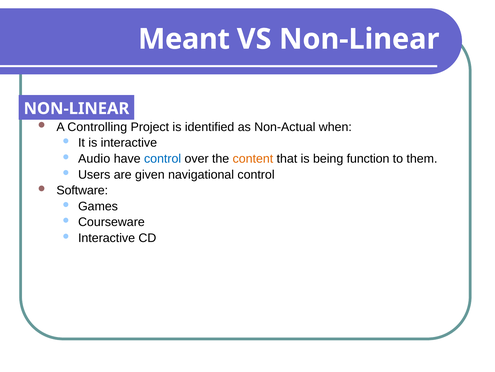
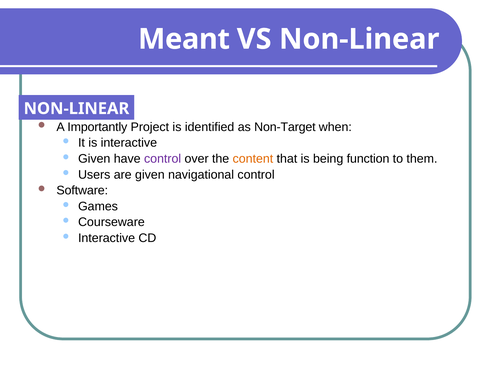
Controlling: Controlling -> Importantly
Non-Actual: Non-Actual -> Non-Target
Audio at (94, 158): Audio -> Given
control at (163, 158) colour: blue -> purple
